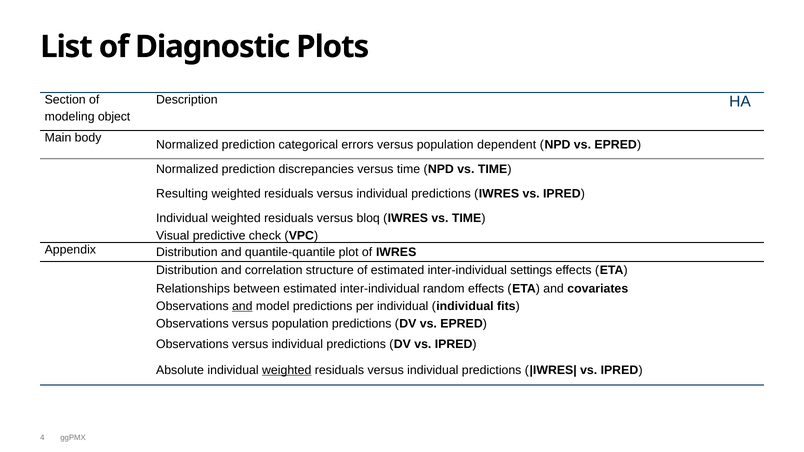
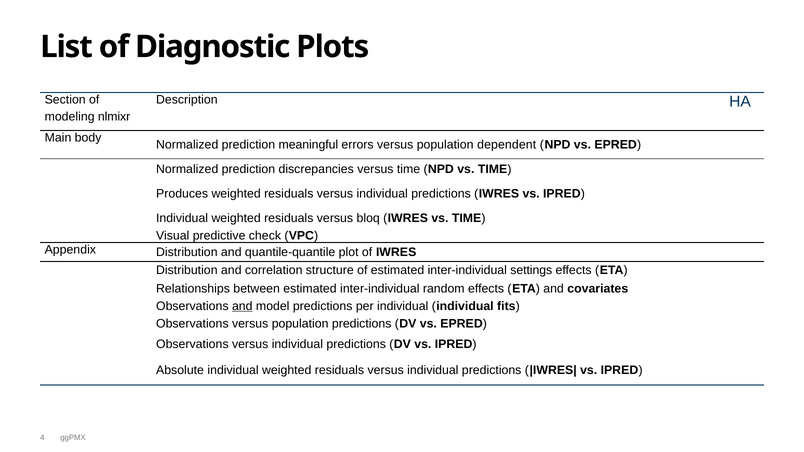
object: object -> nlmixr
categorical: categorical -> meaningful
Resulting: Resulting -> Produces
weighted at (287, 370) underline: present -> none
